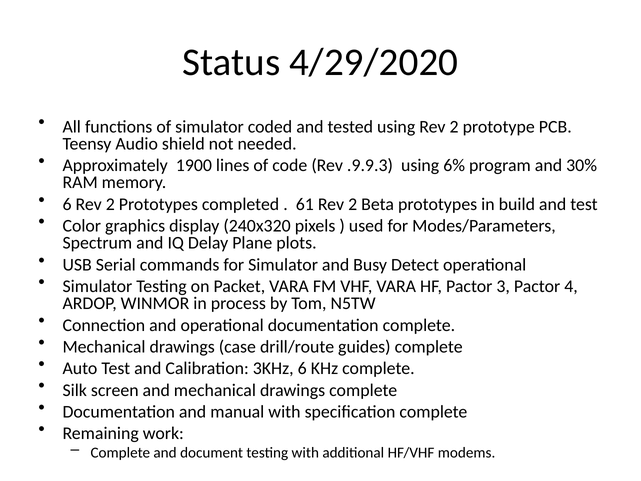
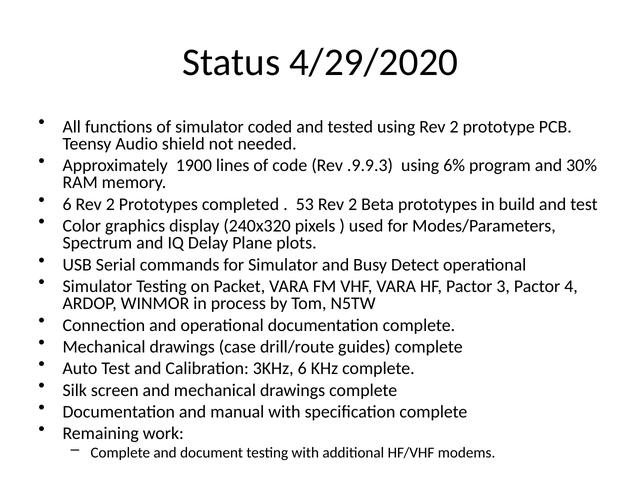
61: 61 -> 53
